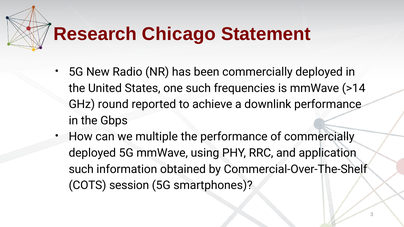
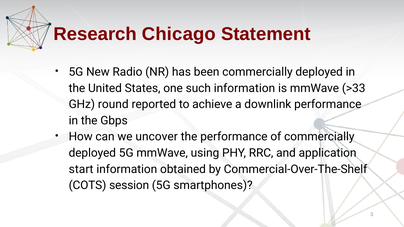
such frequencies: frequencies -> information
>14: >14 -> >33
multiple: multiple -> uncover
such at (81, 169): such -> start
